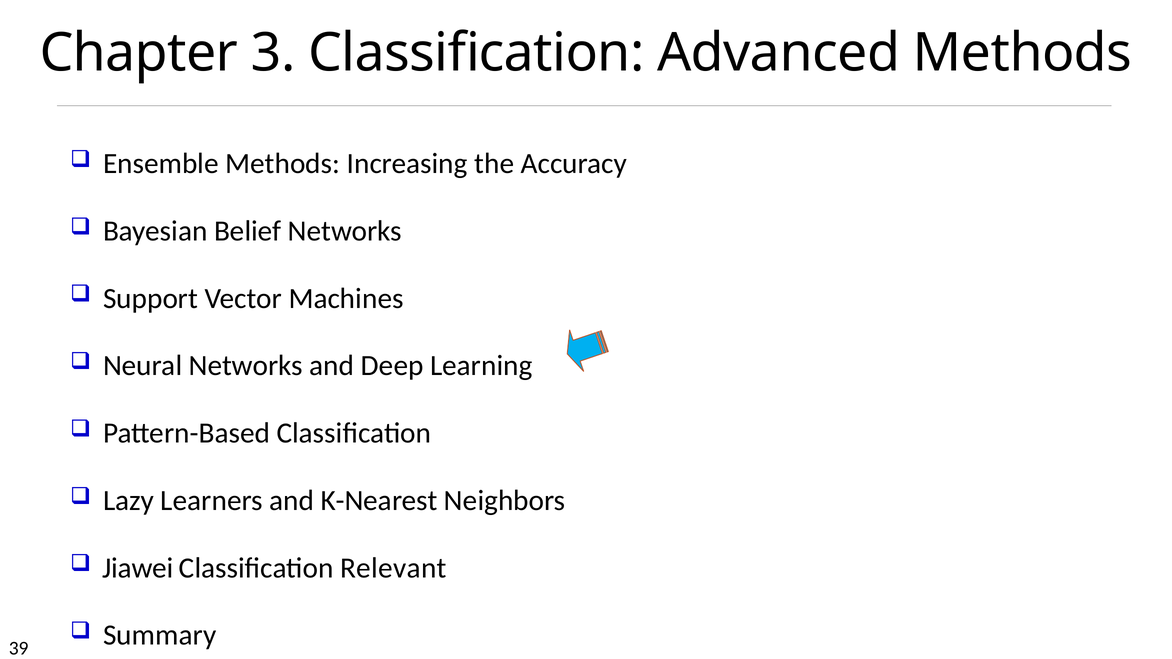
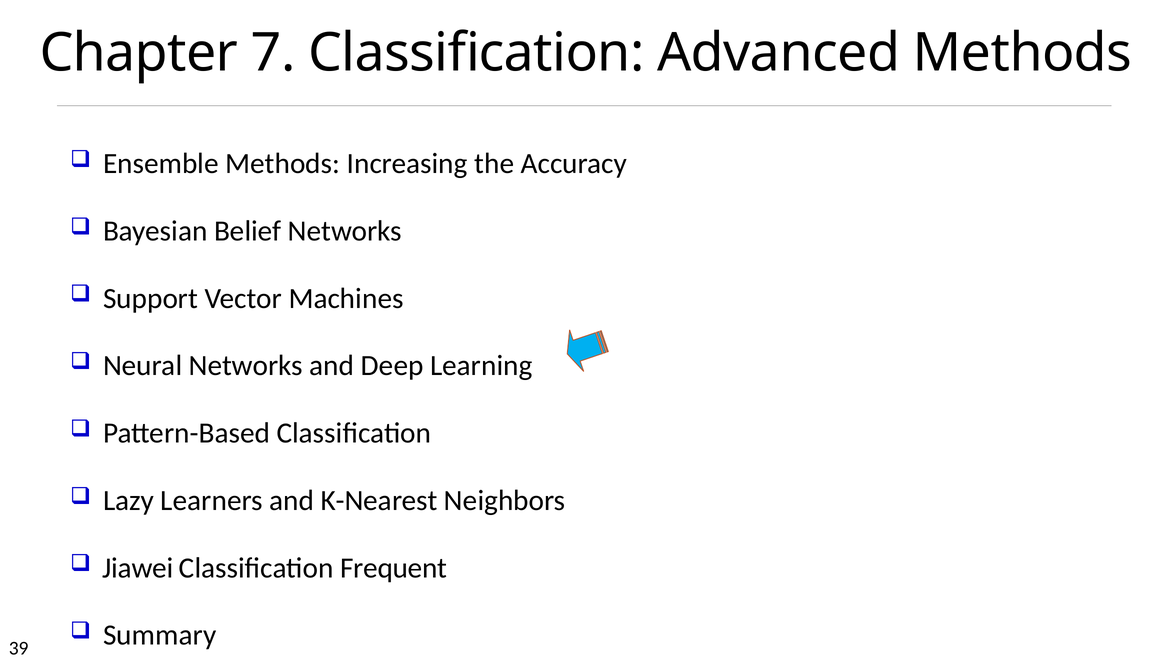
3: 3 -> 7
Relevant: Relevant -> Frequent
